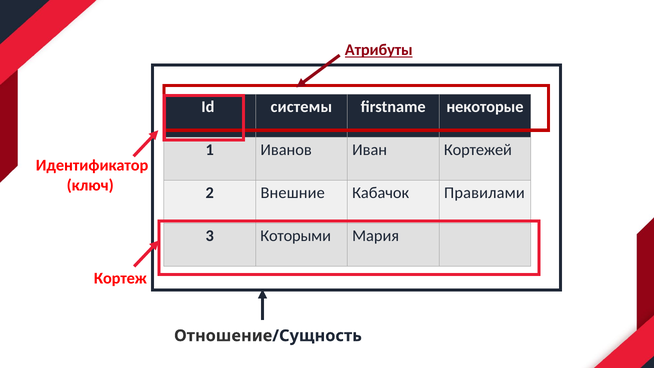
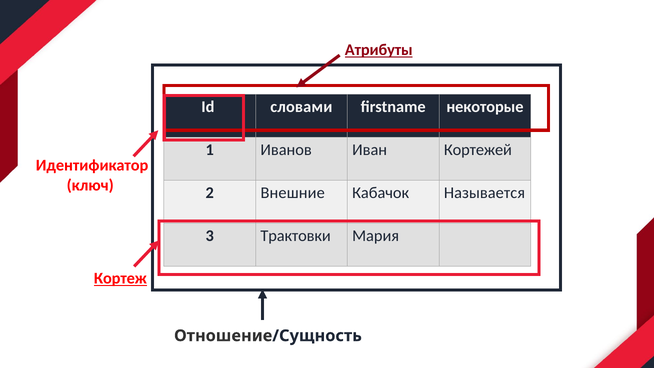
системы: системы -> словами
Правилами: Правилами -> Называется
Которыми: Которыми -> Трактовки
Кортеж underline: none -> present
